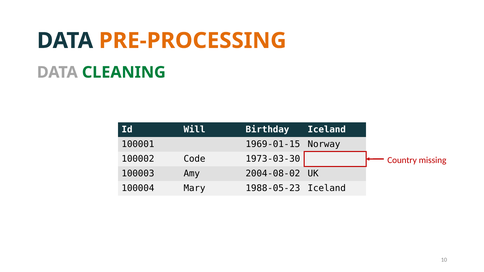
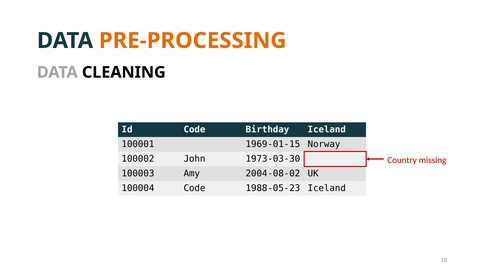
CLEANING colour: green -> black
Id Will: Will -> Code
Code: Code -> John
100004 Mary: Mary -> Code
